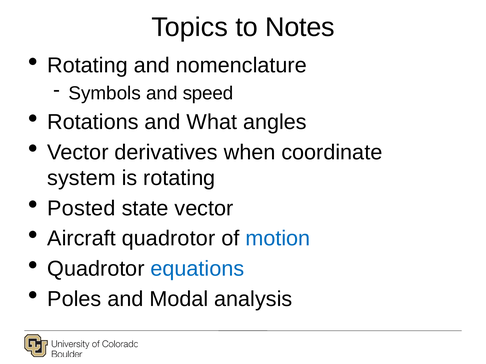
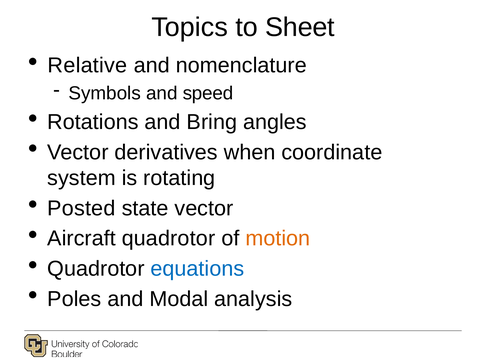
Notes: Notes -> Sheet
Rotating at (88, 65): Rotating -> Relative
What: What -> Bring
motion colour: blue -> orange
